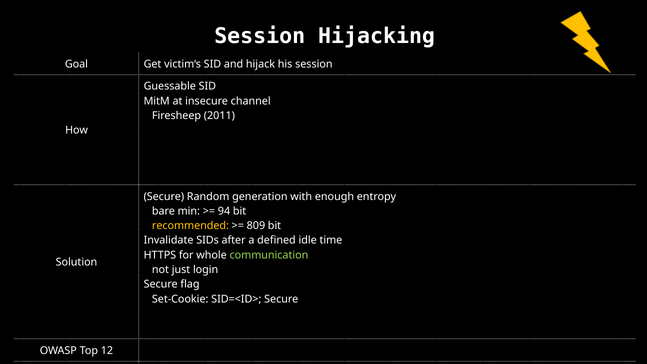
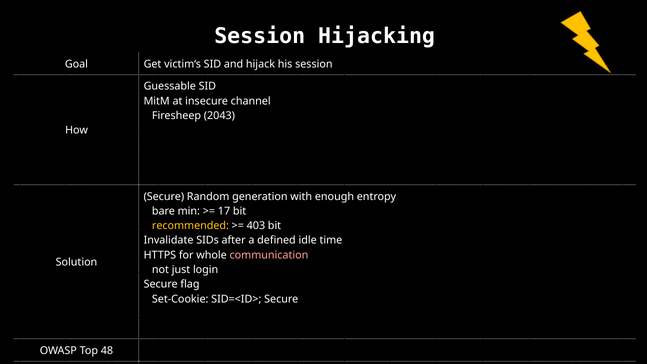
2011: 2011 -> 2043
94: 94 -> 17
809: 809 -> 403
communication colour: light green -> pink
12: 12 -> 48
